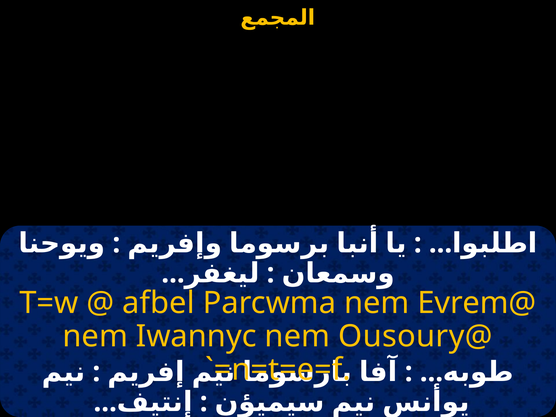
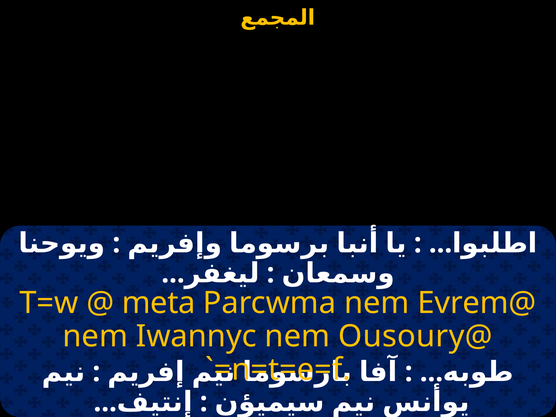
afbel: afbel -> meta
